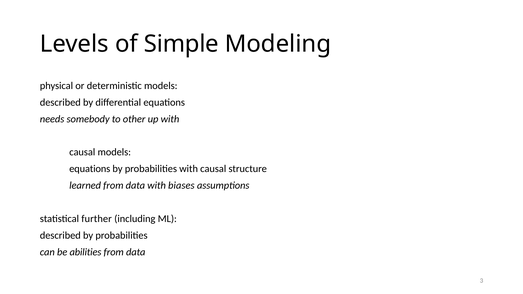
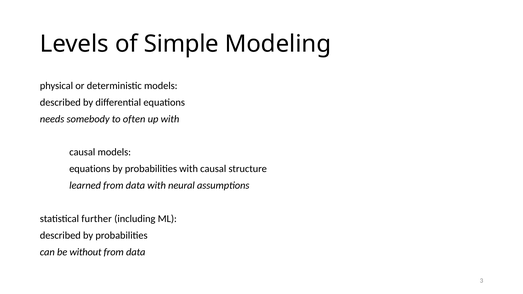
other: other -> often
biases: biases -> neural
abilities: abilities -> without
